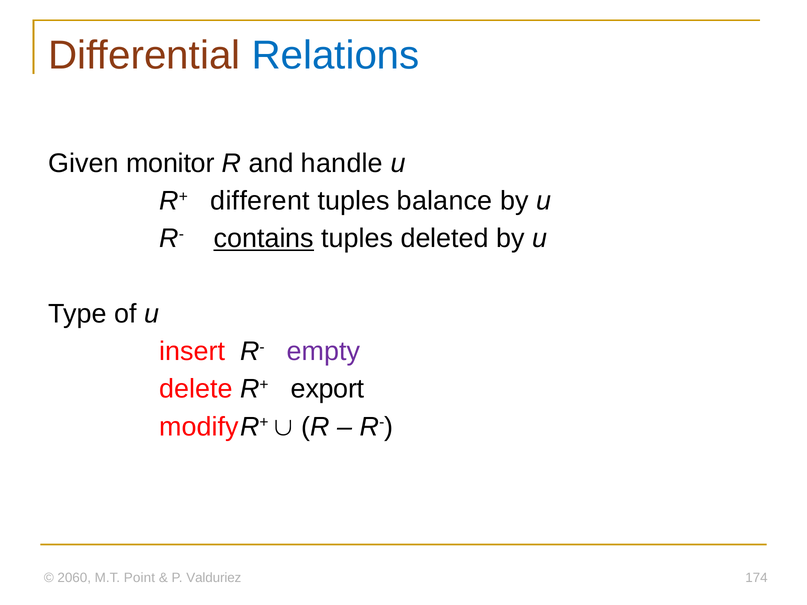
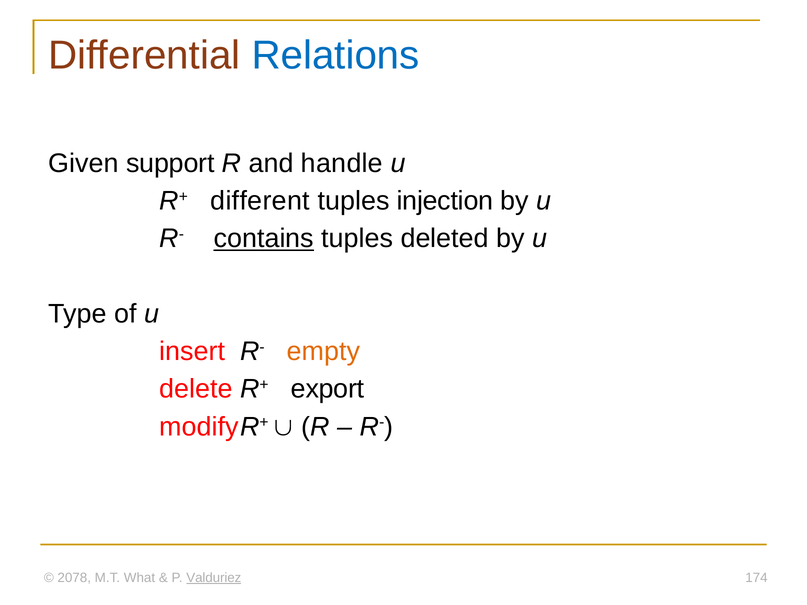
monitor: monitor -> support
balance: balance -> injection
empty colour: purple -> orange
2060: 2060 -> 2078
Point: Point -> What
Valduriez underline: none -> present
